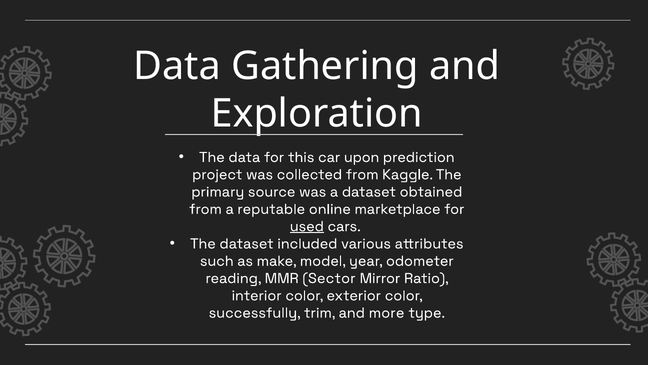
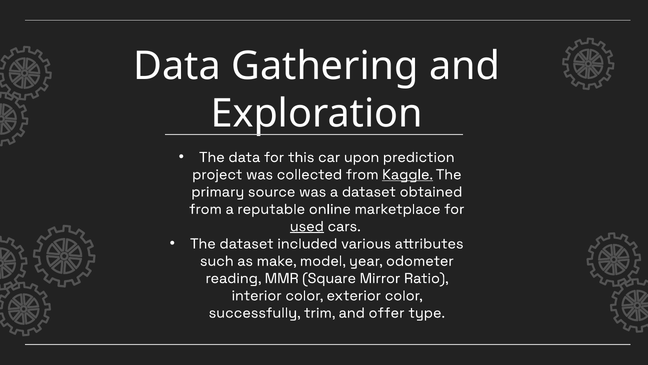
Kaggle underline: none -> present
Sector: Sector -> Square
more: more -> offer
